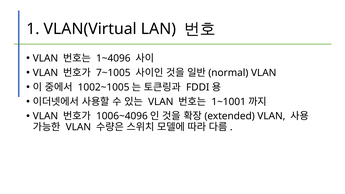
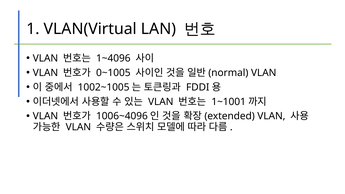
7~1005: 7~1005 -> 0~1005
